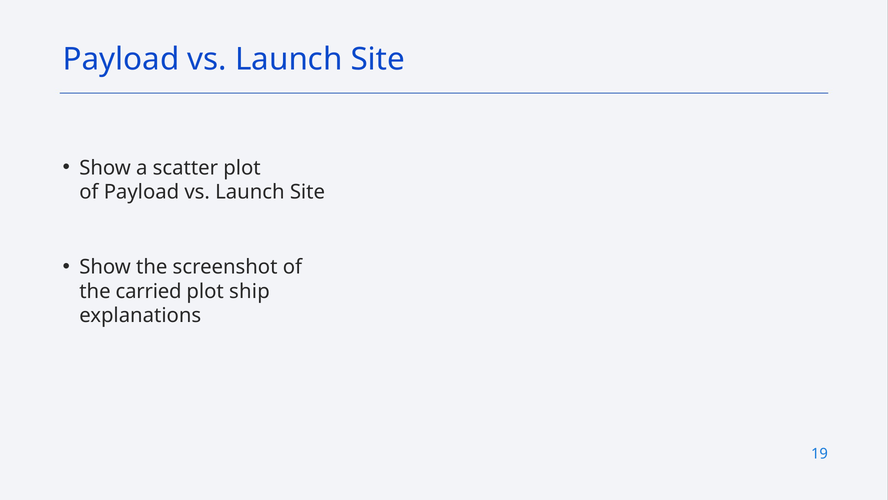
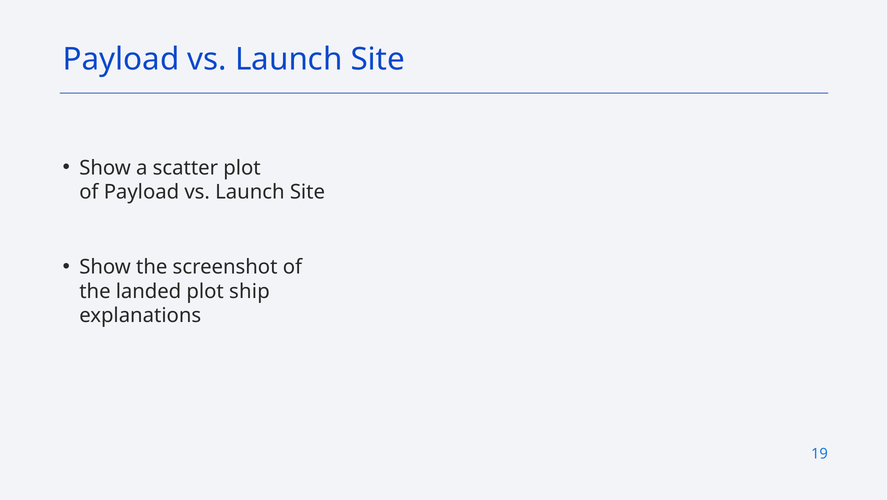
carried: carried -> landed
